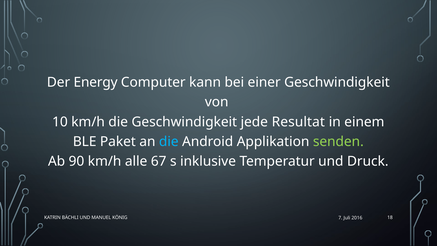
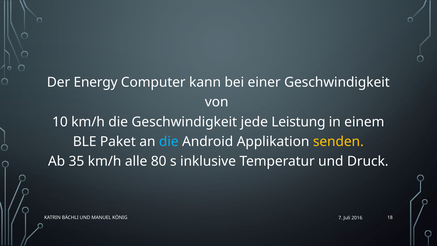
Resultat: Resultat -> Leistung
senden colour: light green -> yellow
90: 90 -> 35
67: 67 -> 80
